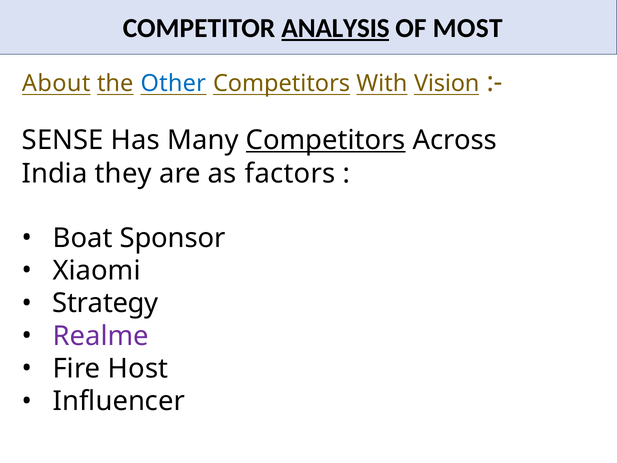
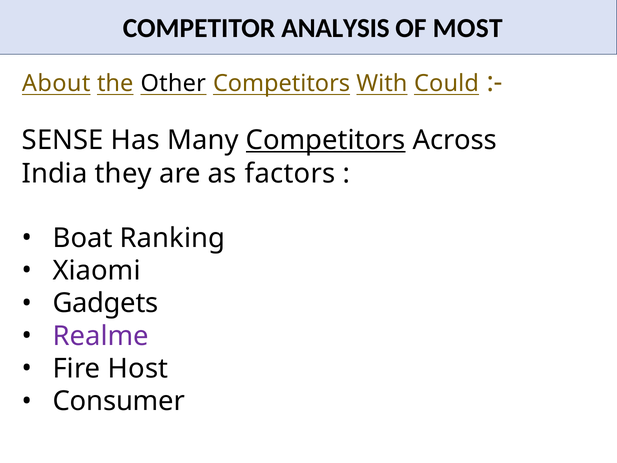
ANALYSIS underline: present -> none
Other colour: blue -> black
Vision: Vision -> Could
Sponsor: Sponsor -> Ranking
Strategy: Strategy -> Gadgets
Influencer: Influencer -> Consumer
